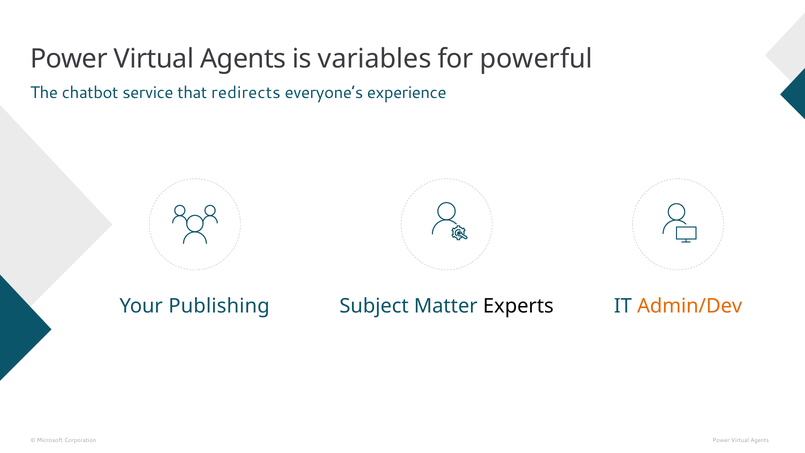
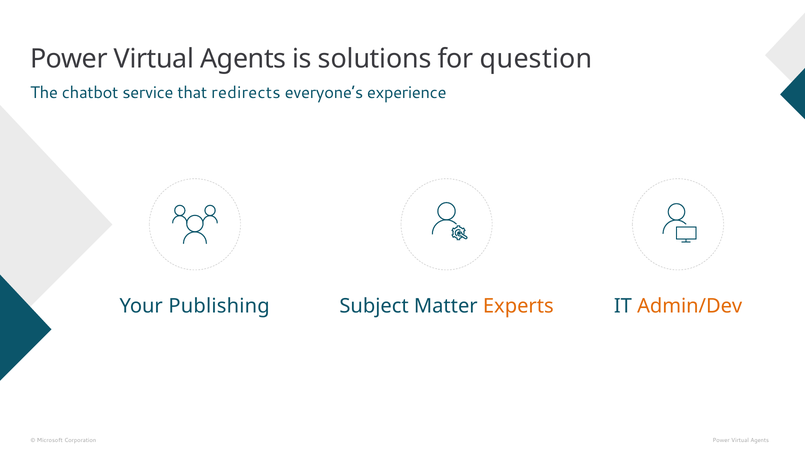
variables: variables -> solutions
powerful: powerful -> question
Experts colour: black -> orange
